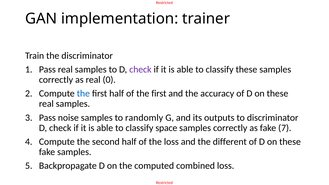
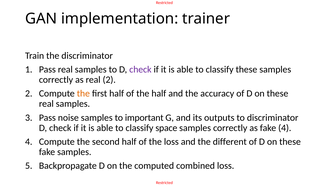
real 0: 0 -> 2
the at (83, 94) colour: blue -> orange
of the first: first -> half
randomly: randomly -> important
fake 7: 7 -> 4
